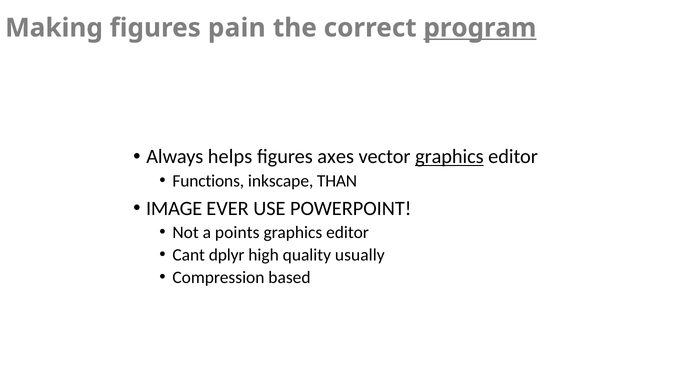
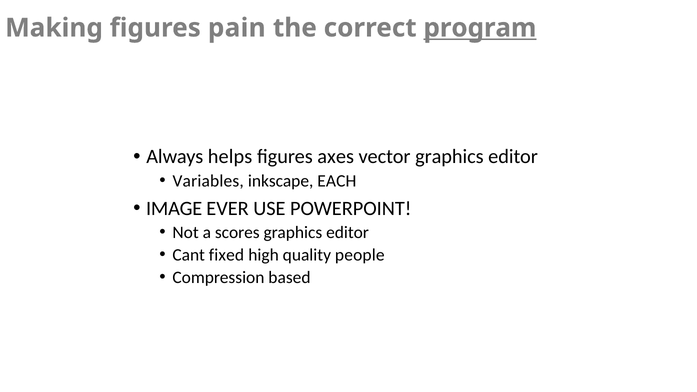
graphics at (449, 157) underline: present -> none
Functions: Functions -> Variables
THAN: THAN -> EACH
points: points -> scores
dplyr: dplyr -> fixed
usually: usually -> people
